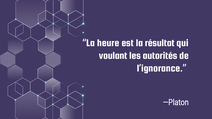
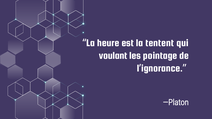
résultat: résultat -> tentent
autorités: autorités -> pointage
